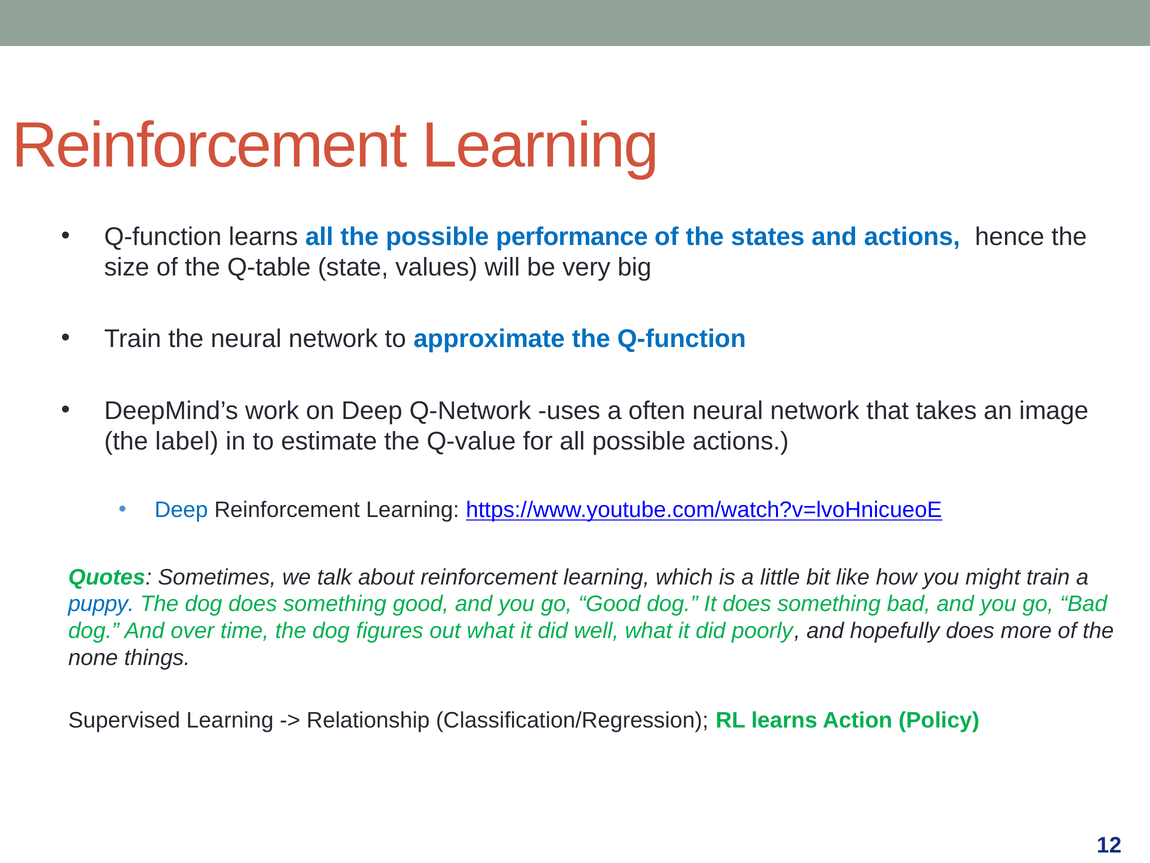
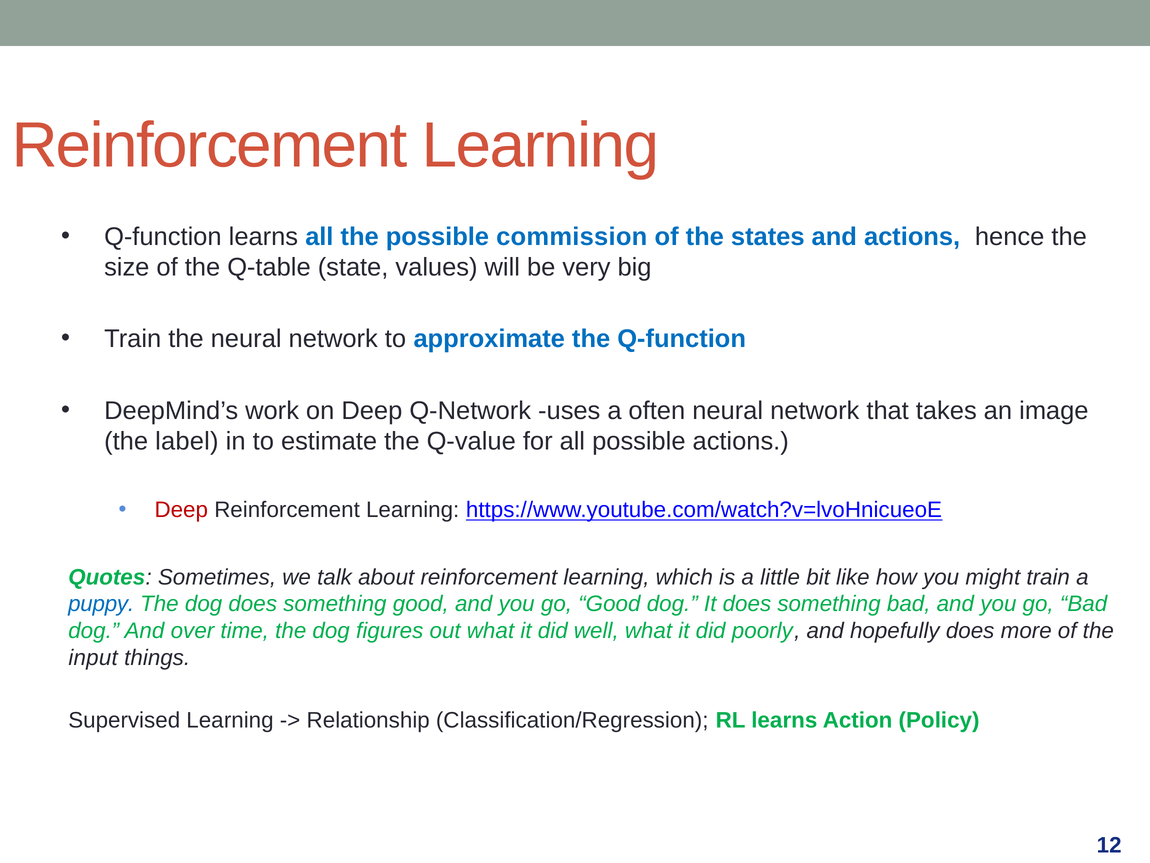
performance: performance -> commission
Deep at (181, 510) colour: blue -> red
none: none -> input
